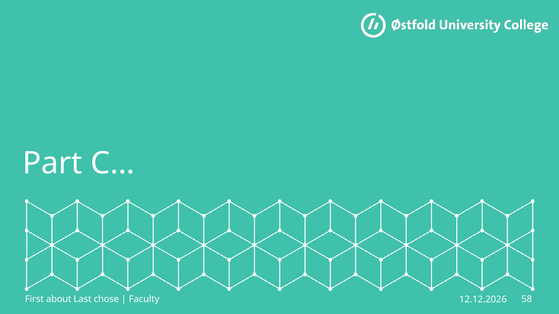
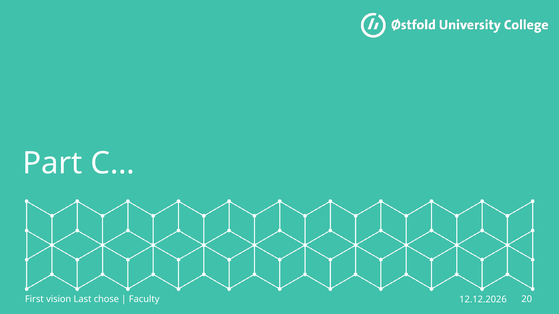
about: about -> vision
58: 58 -> 20
